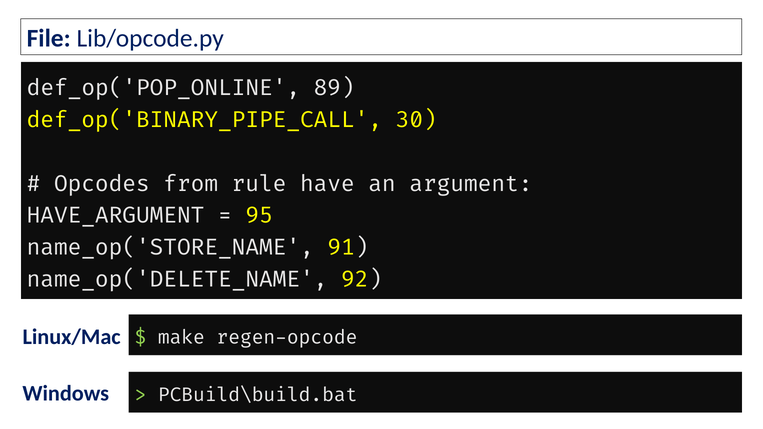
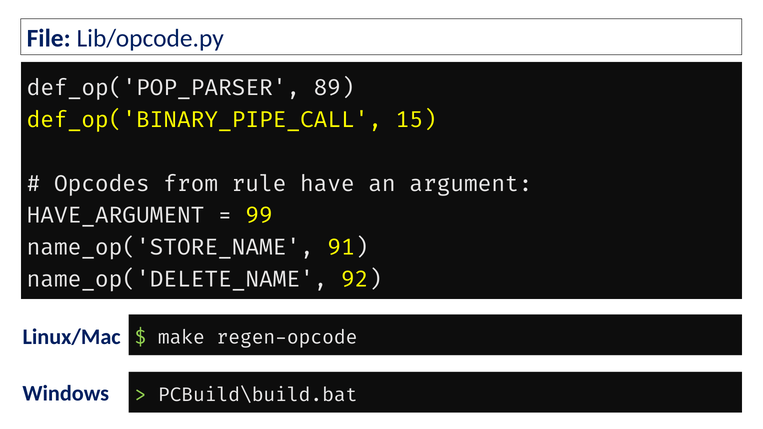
def_op('POP_ONLINE: def_op('POP_ONLINE -> def_op('POP_PARSER
30: 30 -> 15
95: 95 -> 99
